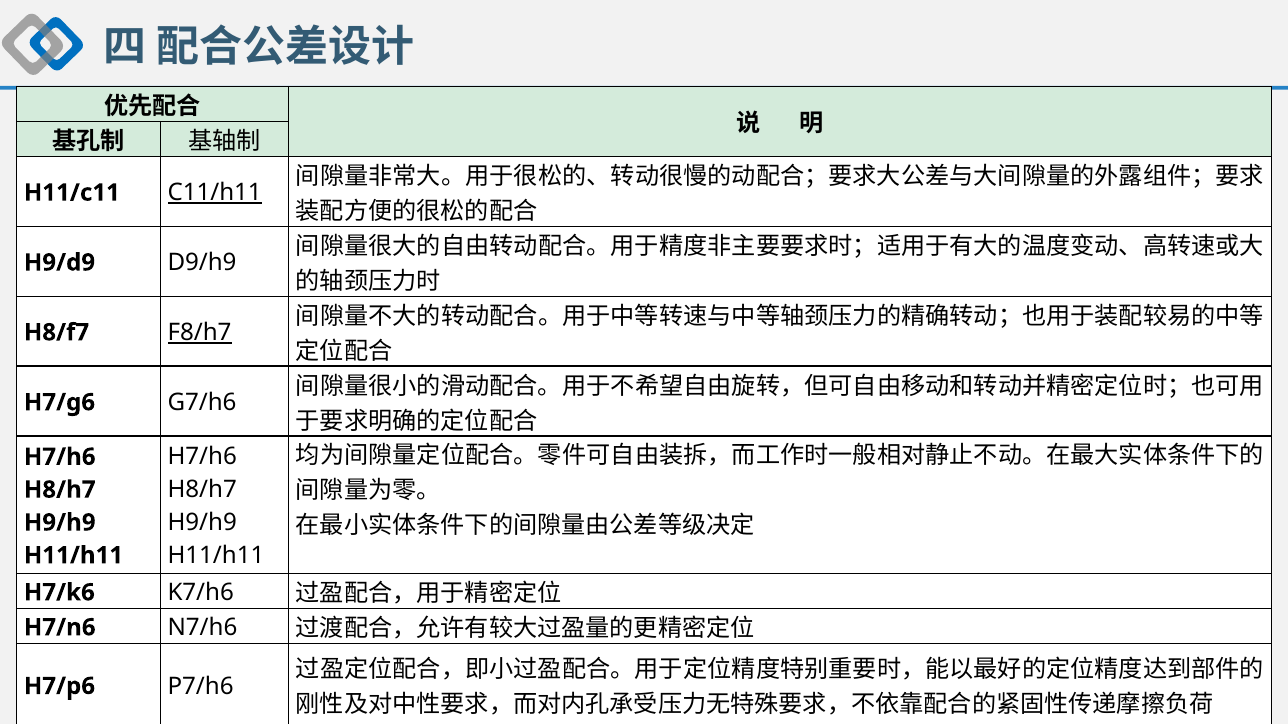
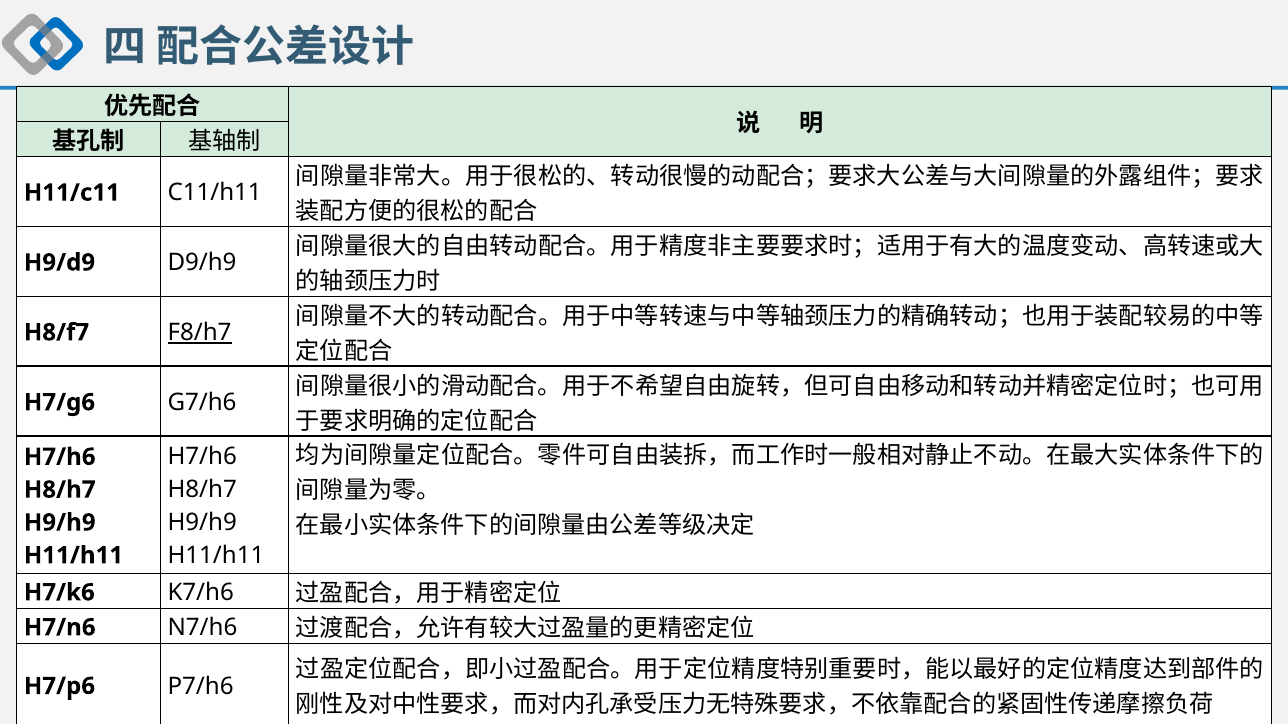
C11/h11 underline: present -> none
